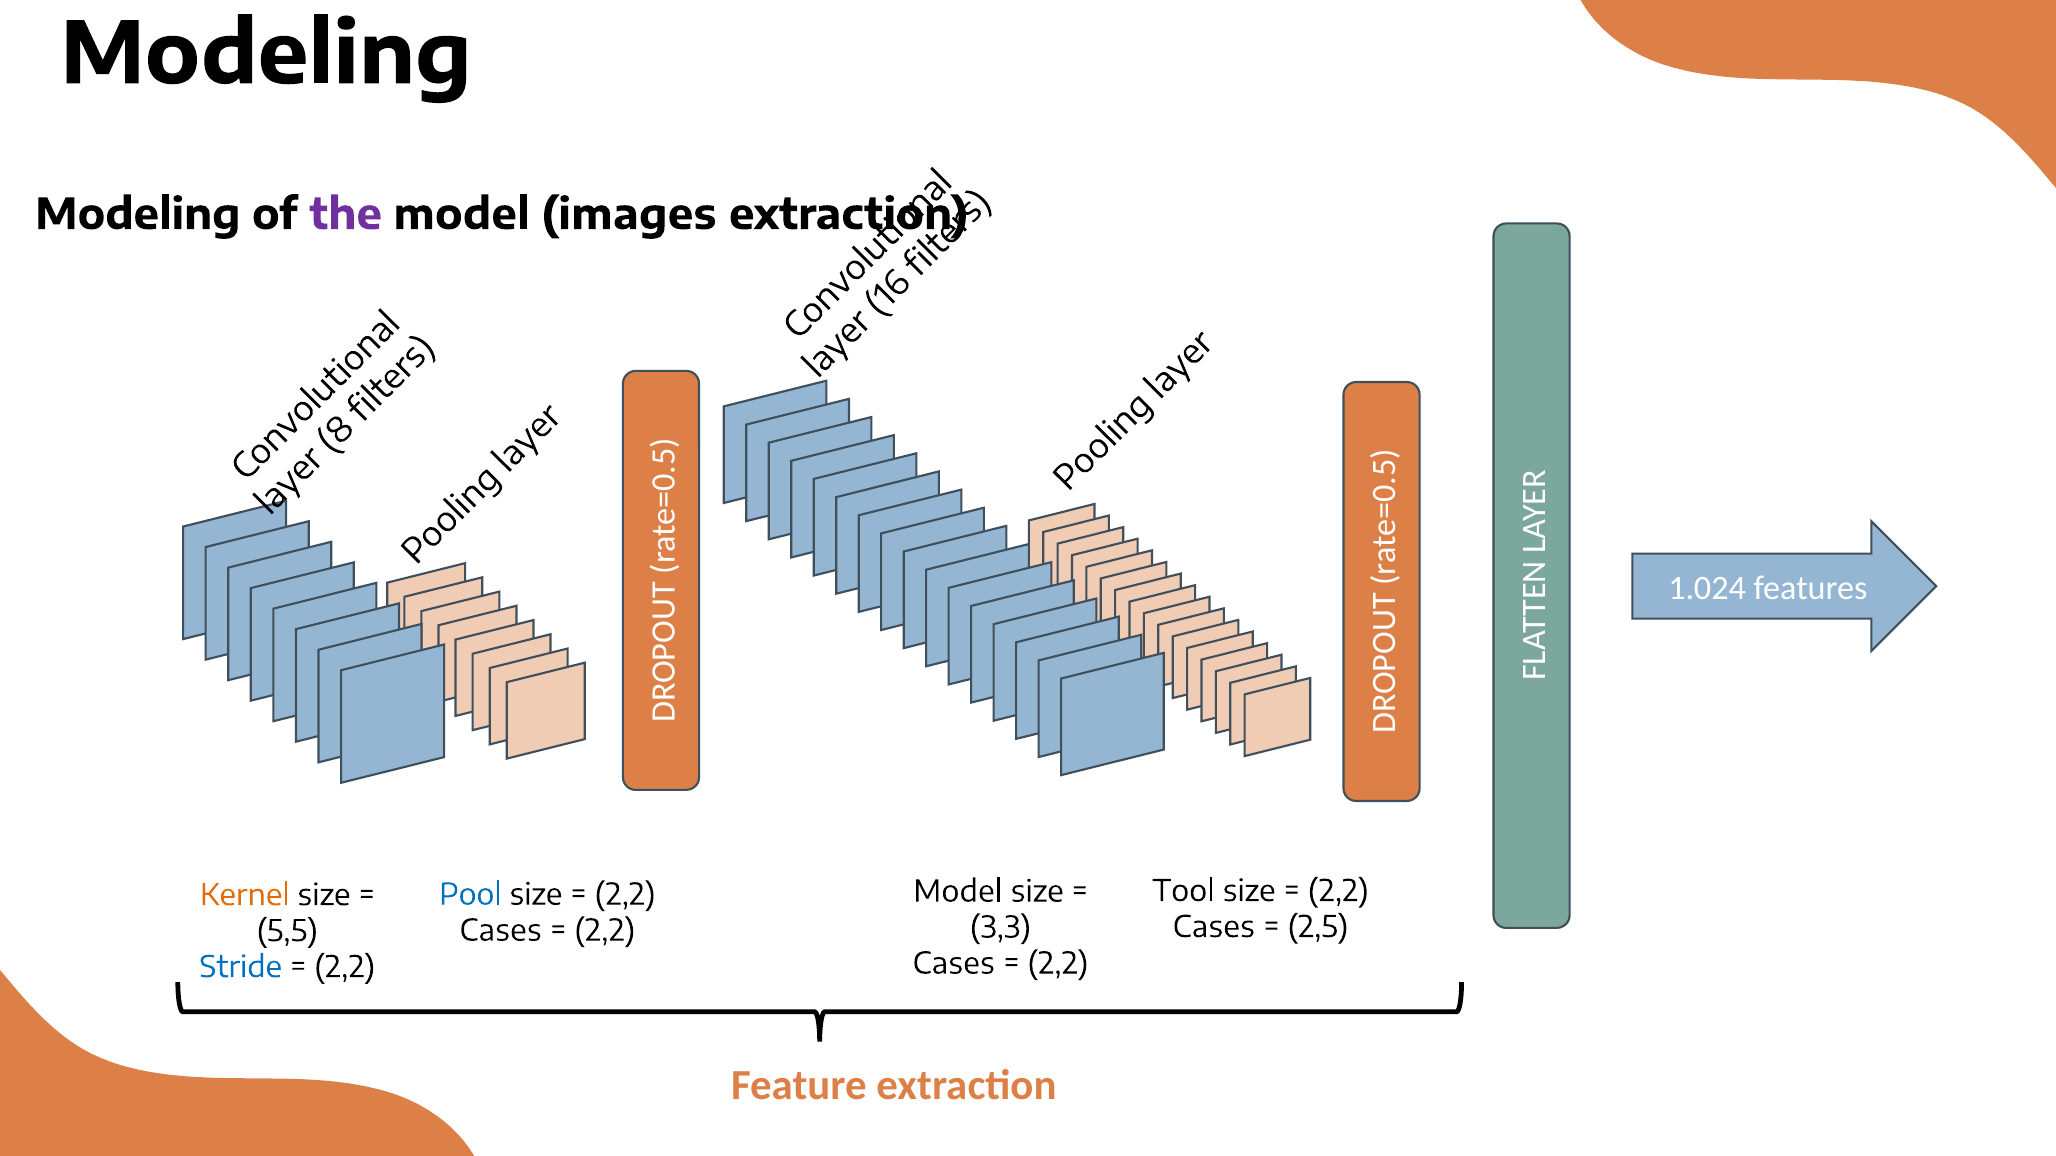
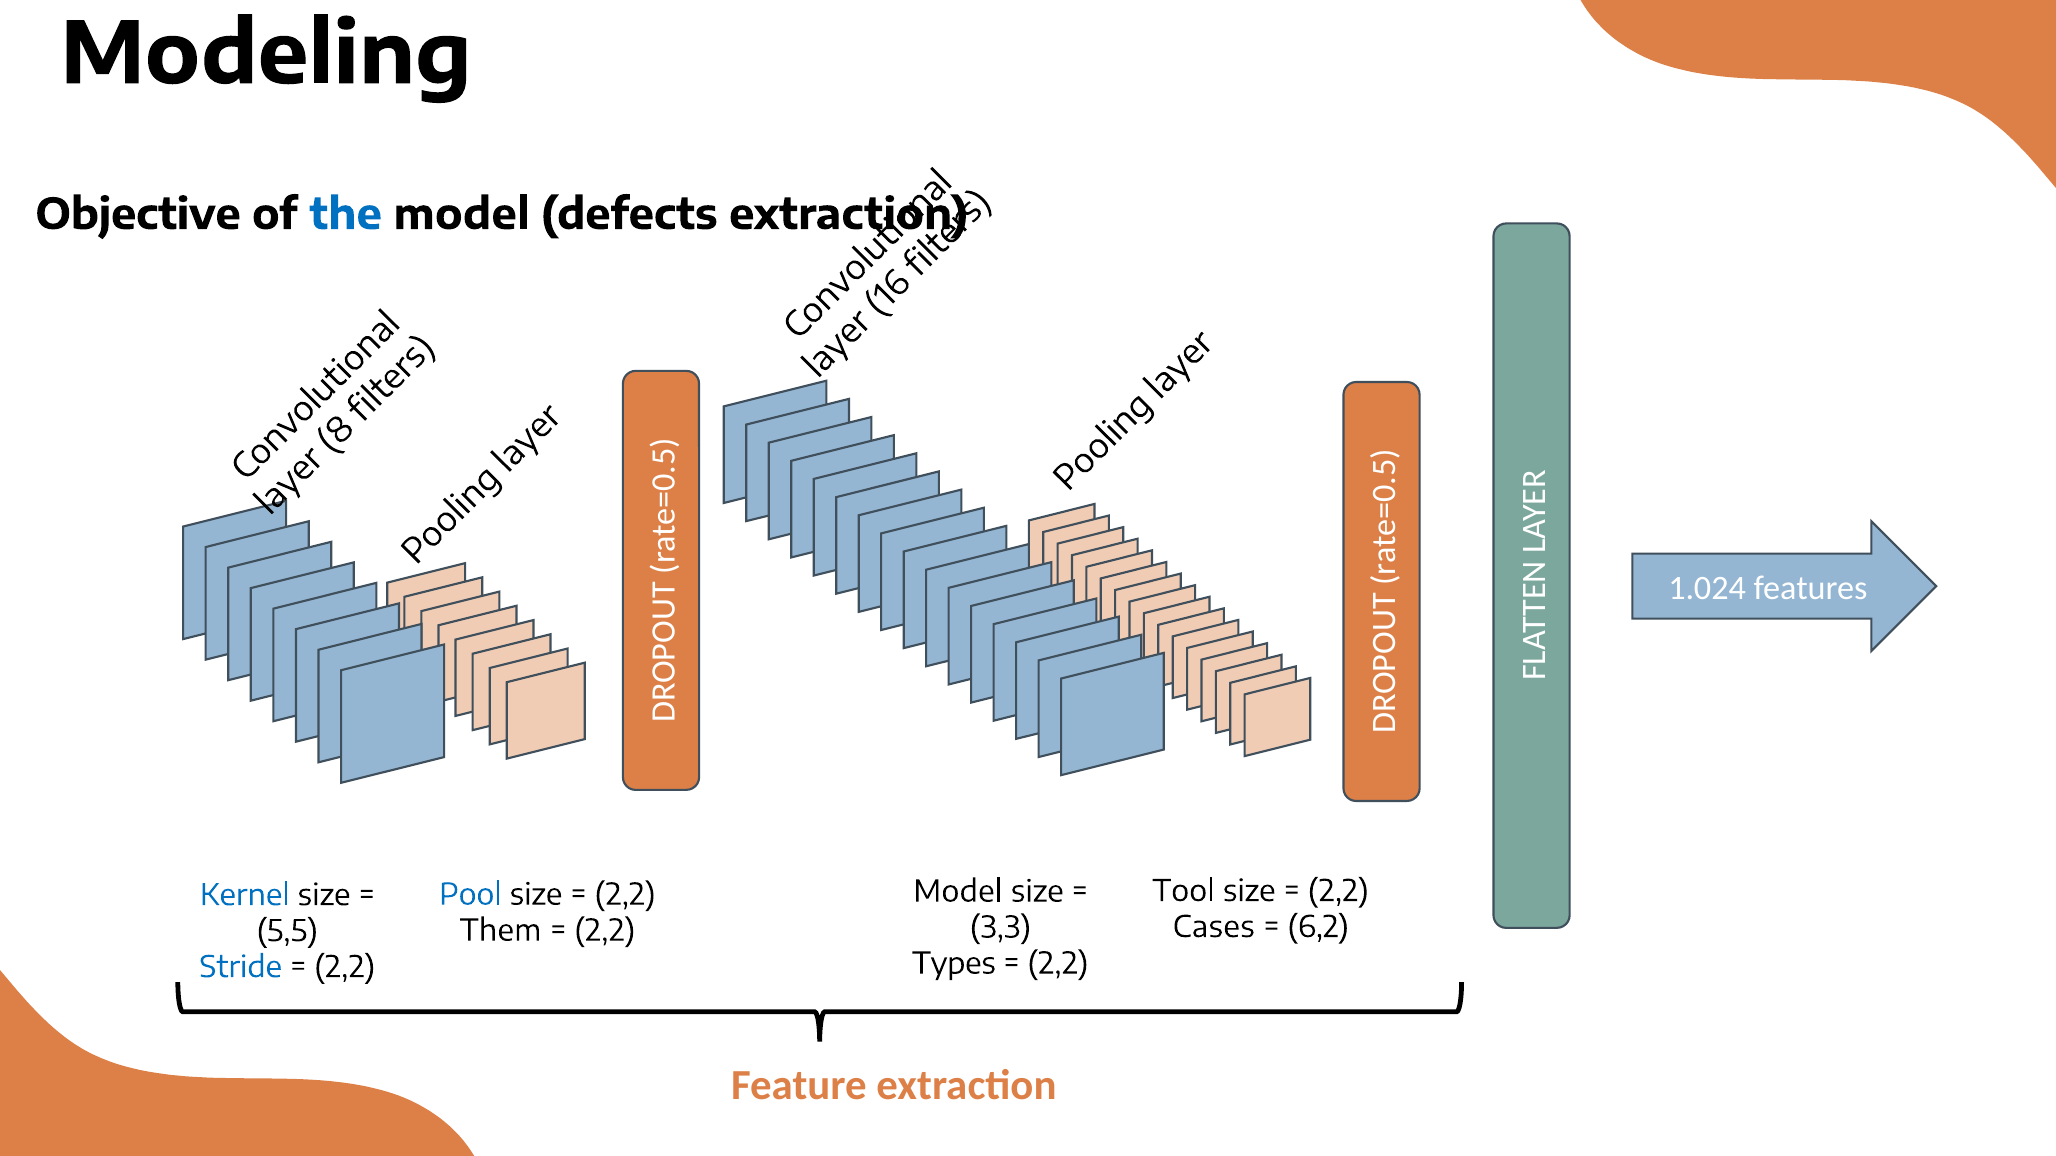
Modeling at (138, 215): Modeling -> Objective
the colour: purple -> blue
images: images -> defects
Kernel colour: orange -> blue
2,5: 2,5 -> 6,2
Cases at (501, 931): Cases -> Them
Cases at (954, 964): Cases -> Types
